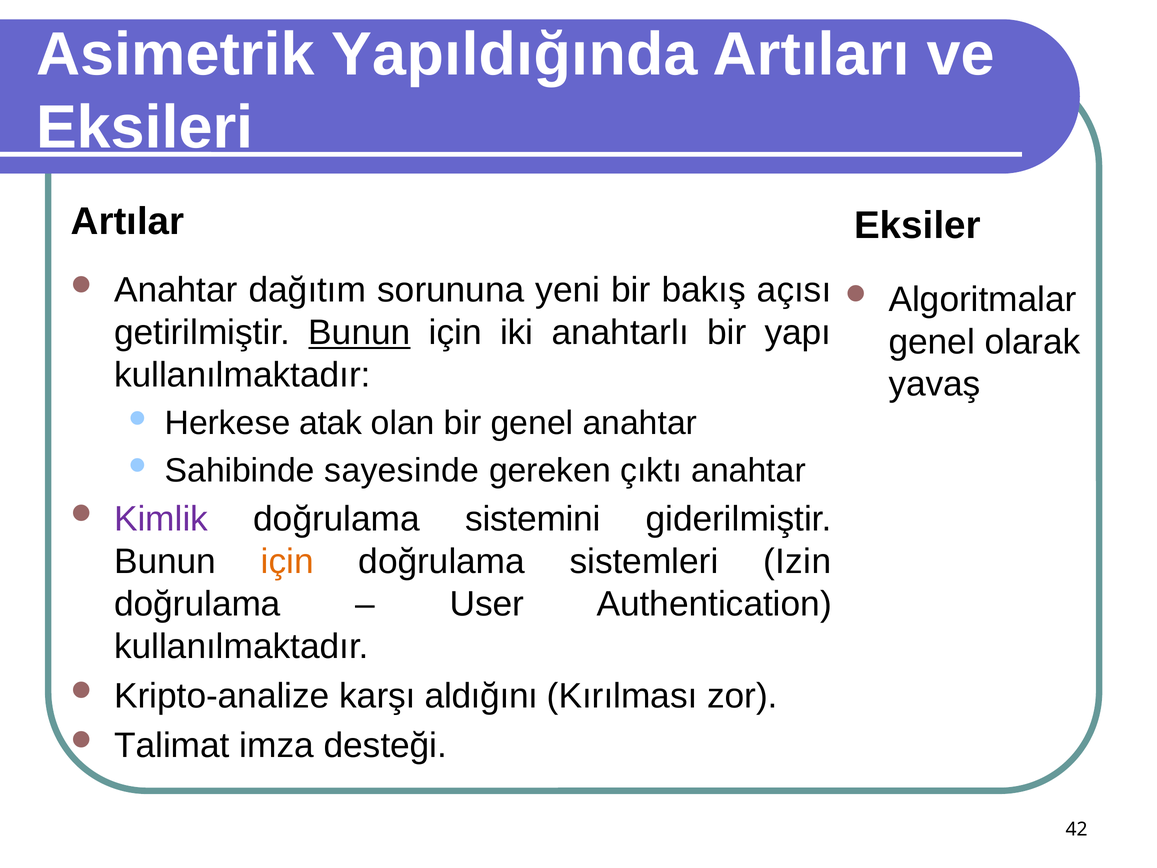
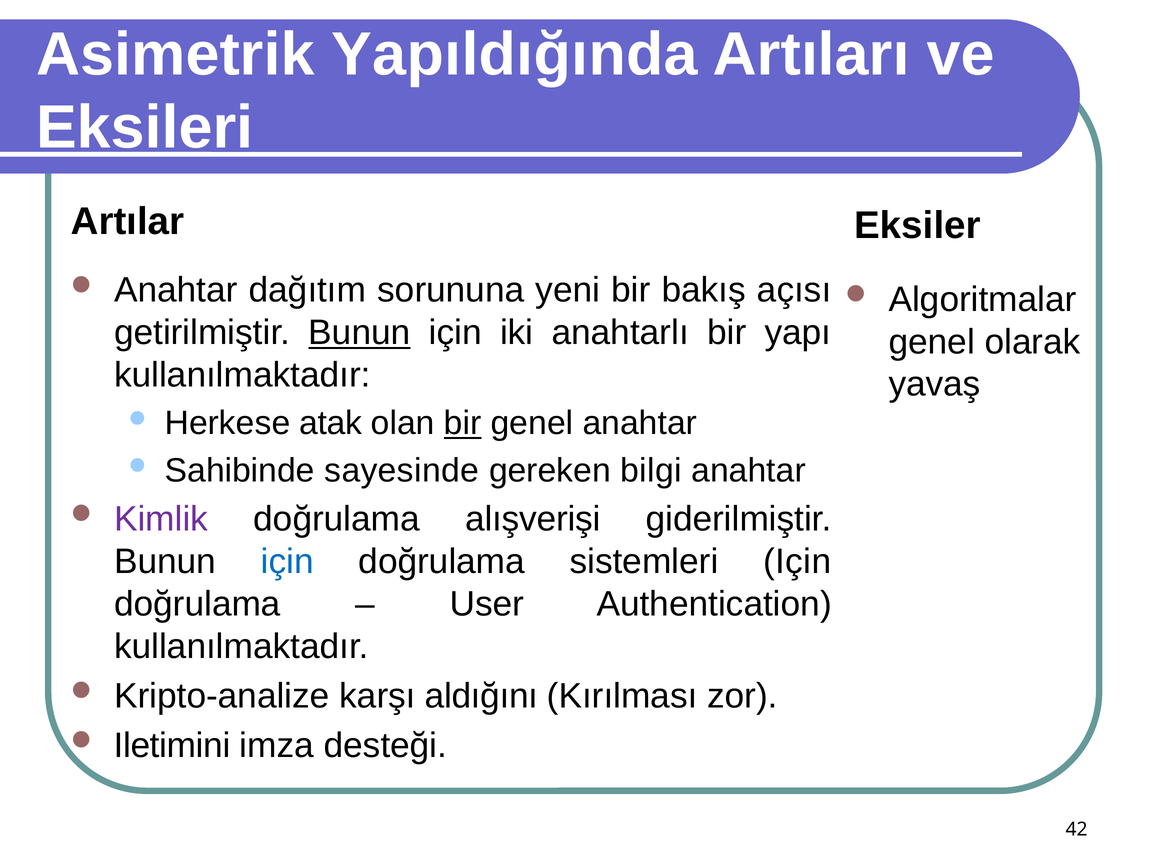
bir at (463, 423) underline: none -> present
çıktı: çıktı -> bilgi
sistemini: sistemini -> alışverişi
için at (287, 561) colour: orange -> blue
sistemleri Izin: Izin -> Için
Talimat: Talimat -> Iletimini
